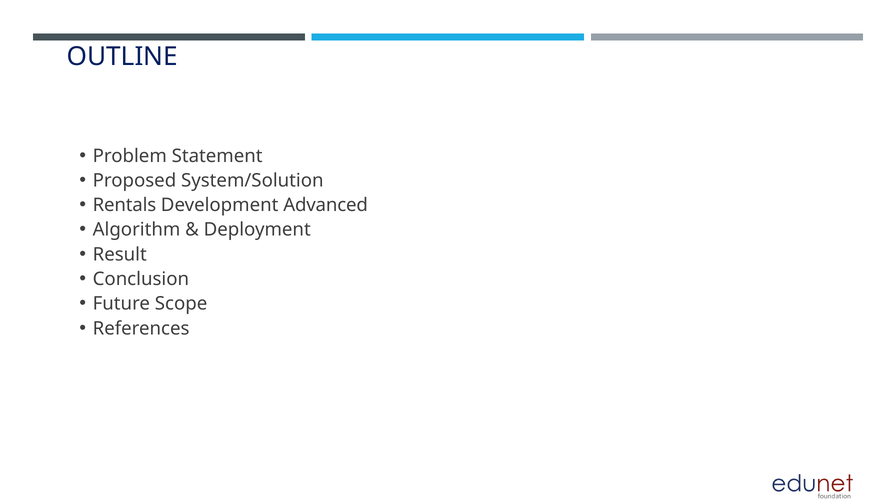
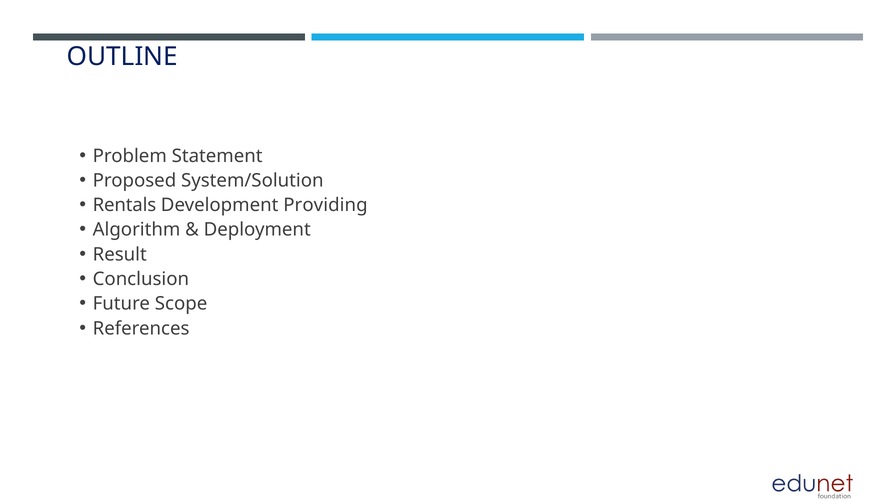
Advanced: Advanced -> Providing
